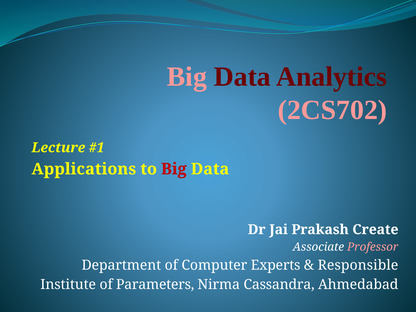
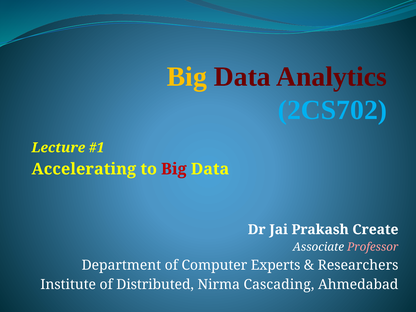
Big at (187, 77) colour: pink -> yellow
2CS702 colour: pink -> light blue
Applications: Applications -> Accelerating
Responsible: Responsible -> Researchers
Parameters: Parameters -> Distributed
Cassandra: Cassandra -> Cascading
